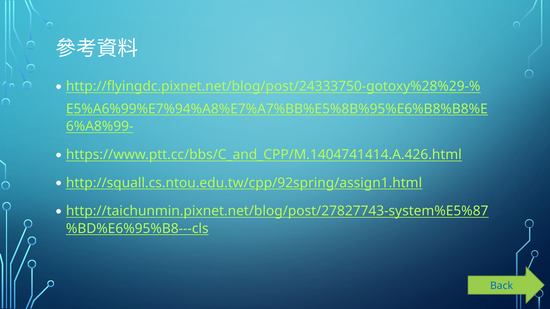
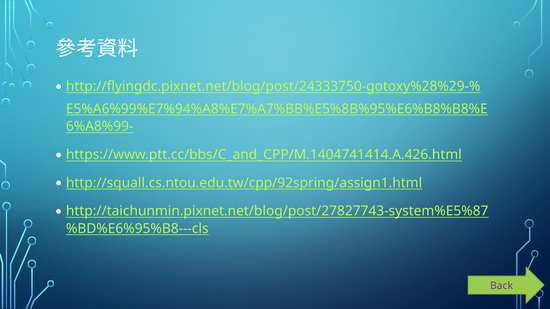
Back colour: blue -> purple
